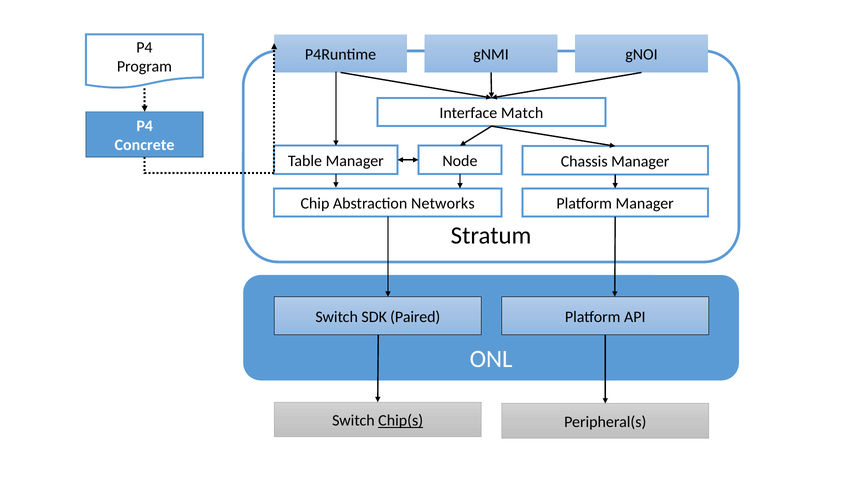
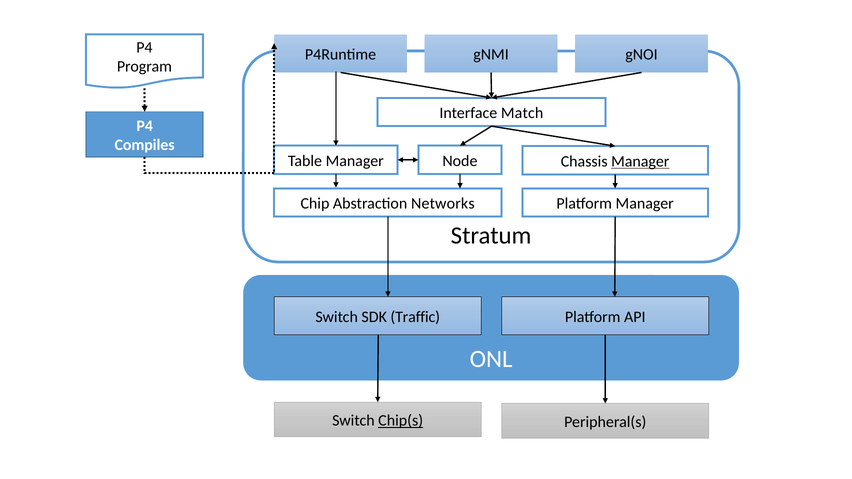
Concrete: Concrete -> Compiles
Manager at (640, 161) underline: none -> present
Paired: Paired -> Traffic
